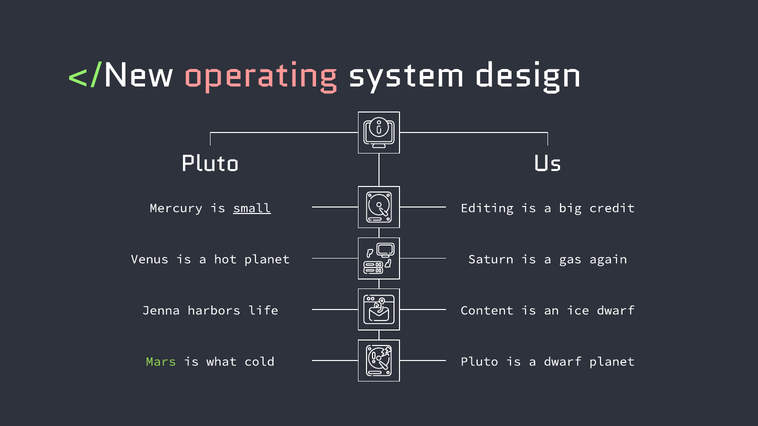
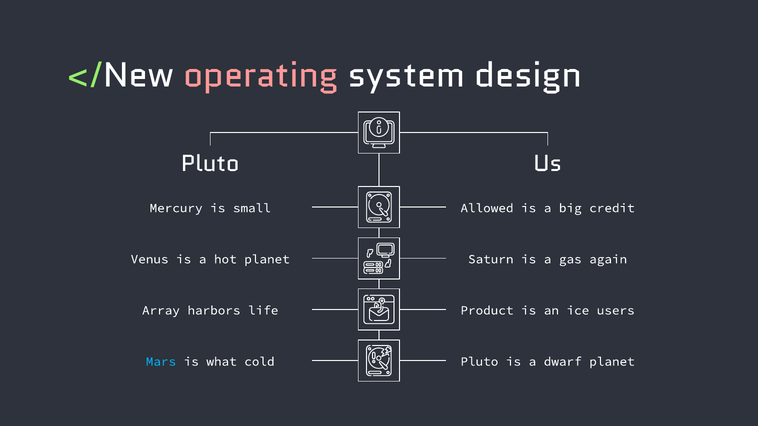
small underline: present -> none
Editing: Editing -> Allowed
Jenna: Jenna -> Array
Content: Content -> Product
ice dwarf: dwarf -> users
Mars colour: light green -> light blue
